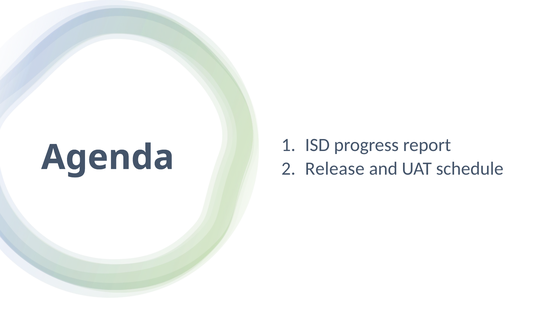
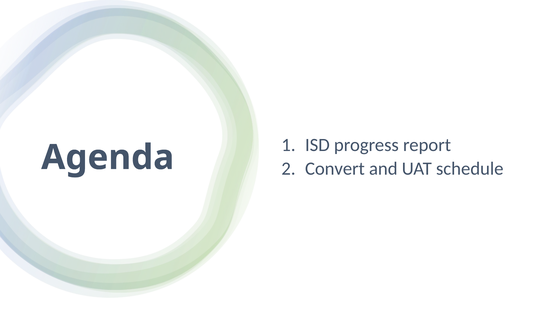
Release: Release -> Convert
